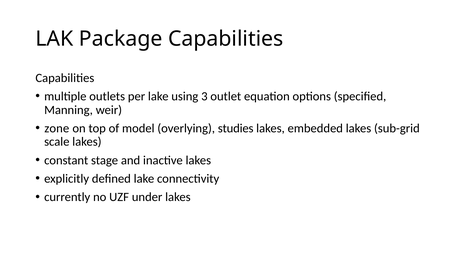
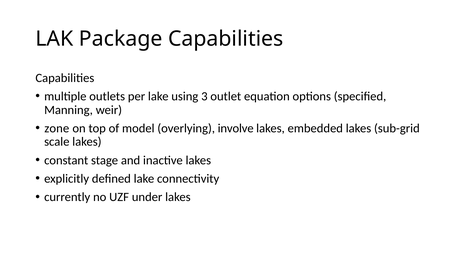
studies: studies -> involve
